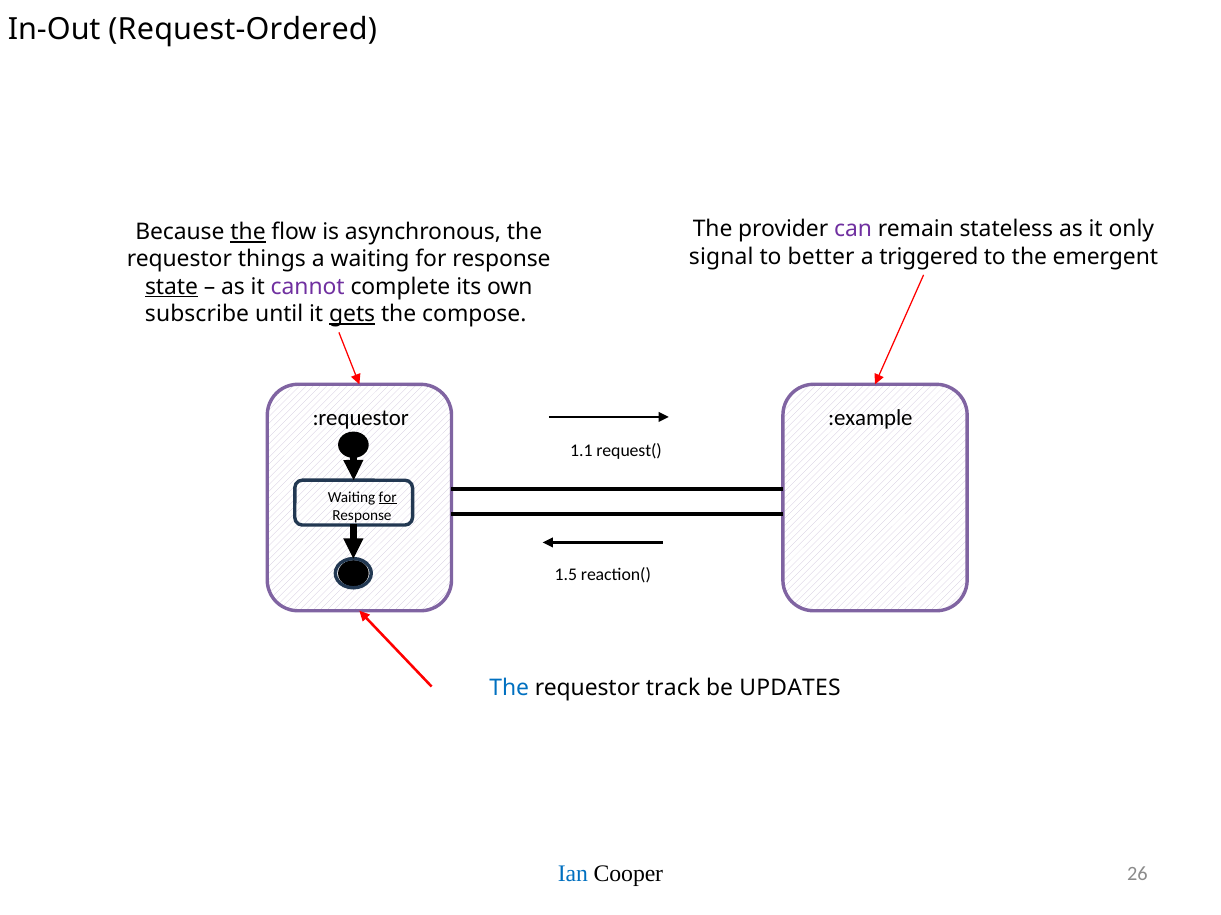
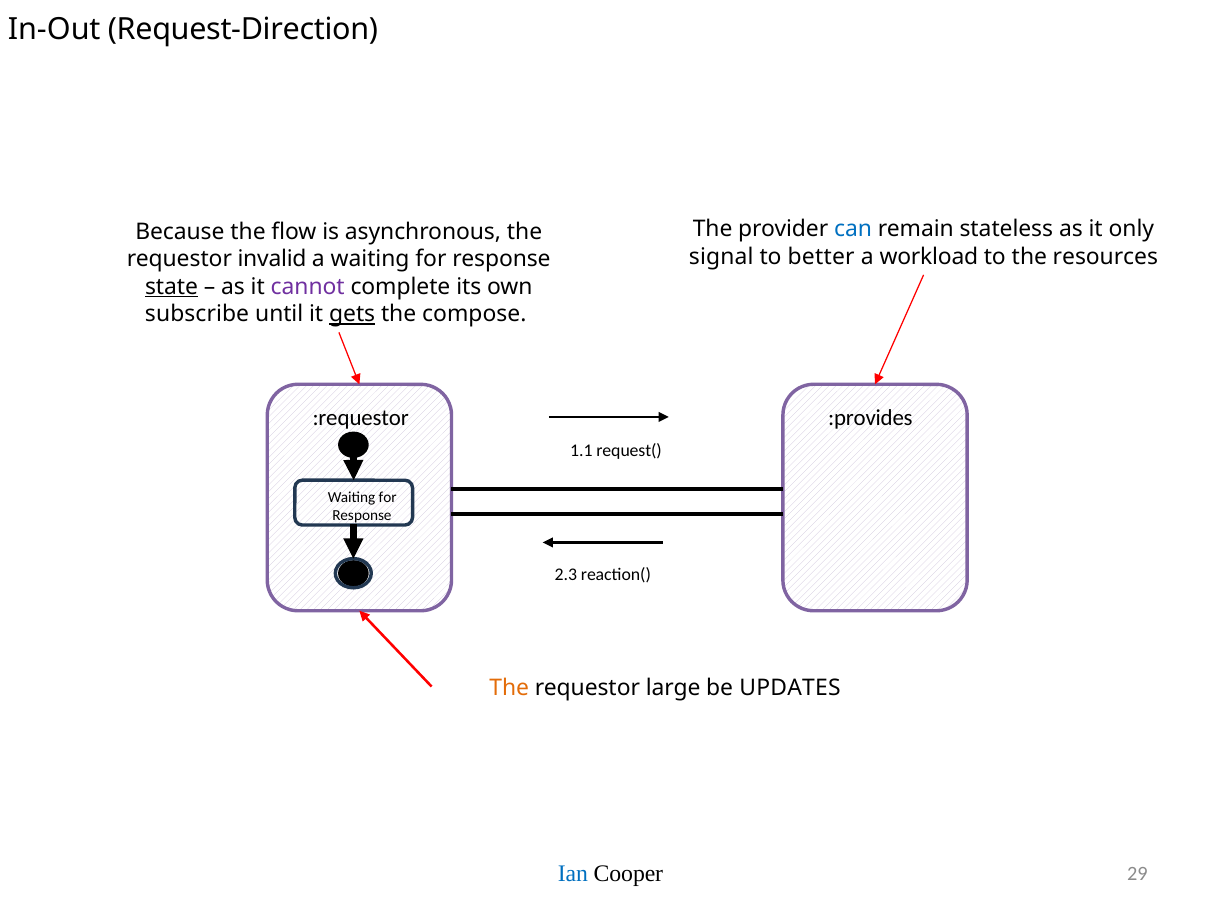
Request-Ordered: Request-Ordered -> Request-Direction
can colour: purple -> blue
the at (248, 232) underline: present -> none
triggered: triggered -> workload
emergent: emergent -> resources
things: things -> invalid
:example: :example -> :provides
for at (388, 498) underline: present -> none
1.5: 1.5 -> 2.3
The at (509, 689) colour: blue -> orange
track: track -> large
26: 26 -> 29
